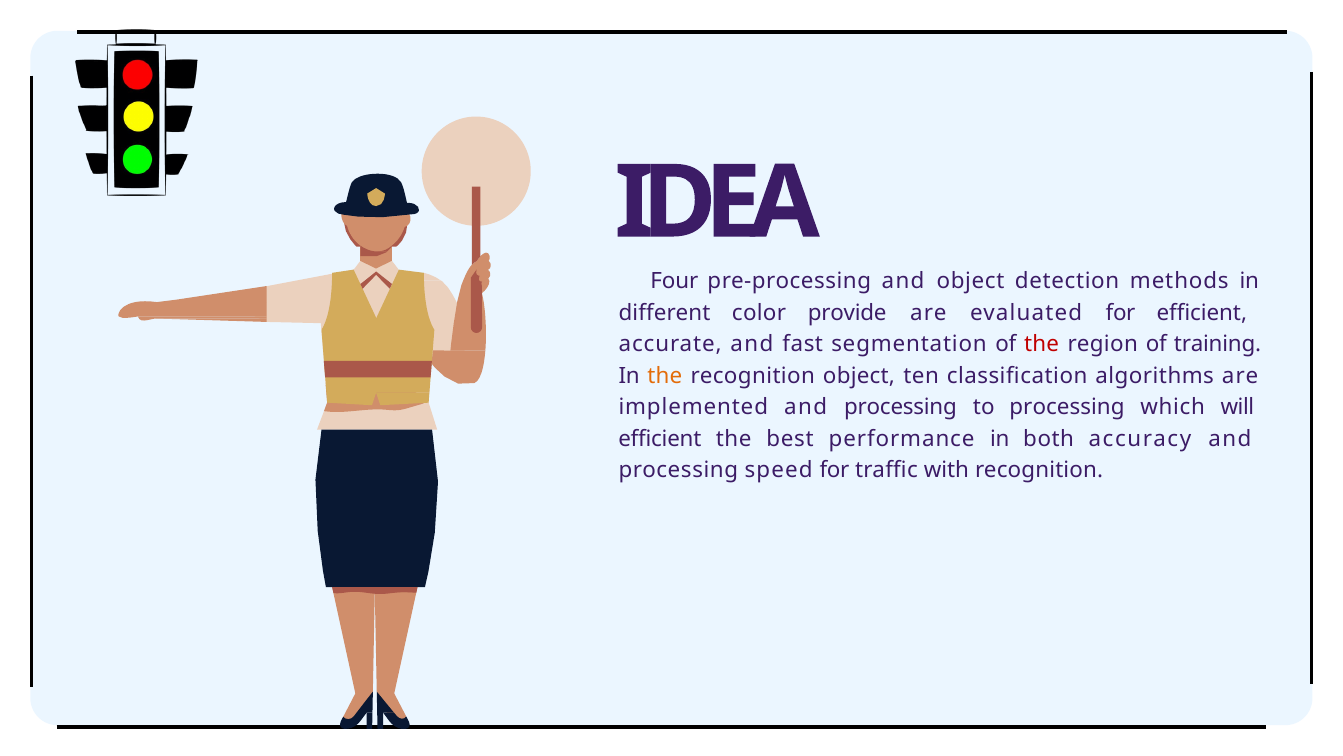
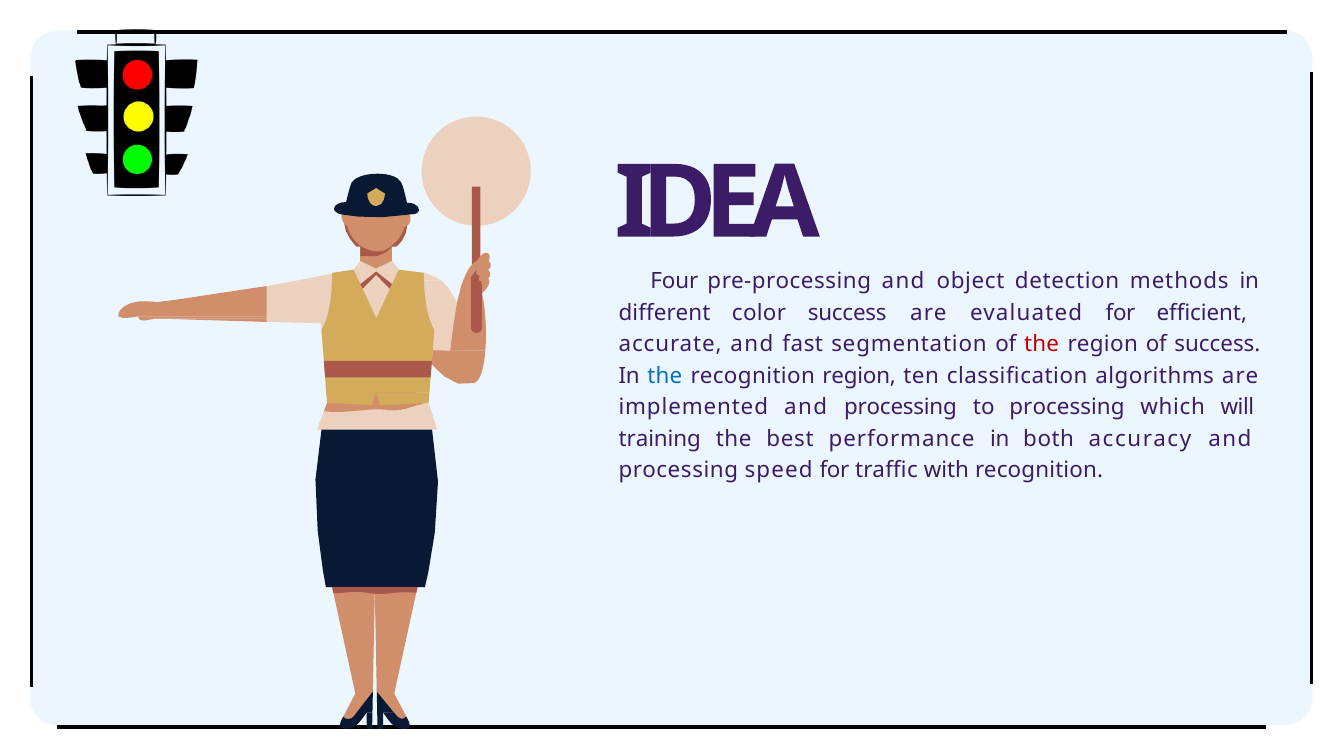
color provide: provide -> success
of training: training -> success
the at (665, 376) colour: orange -> blue
recognition object: object -> region
efficient at (660, 438): efficient -> training
